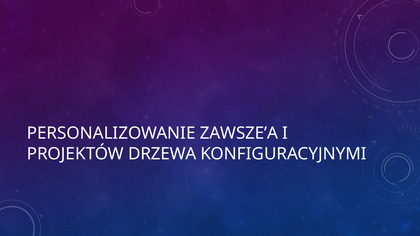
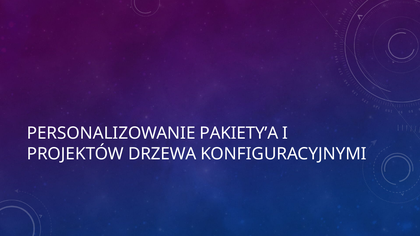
ZAWSZE’A: ZAWSZE’A -> PAKIETY’A
